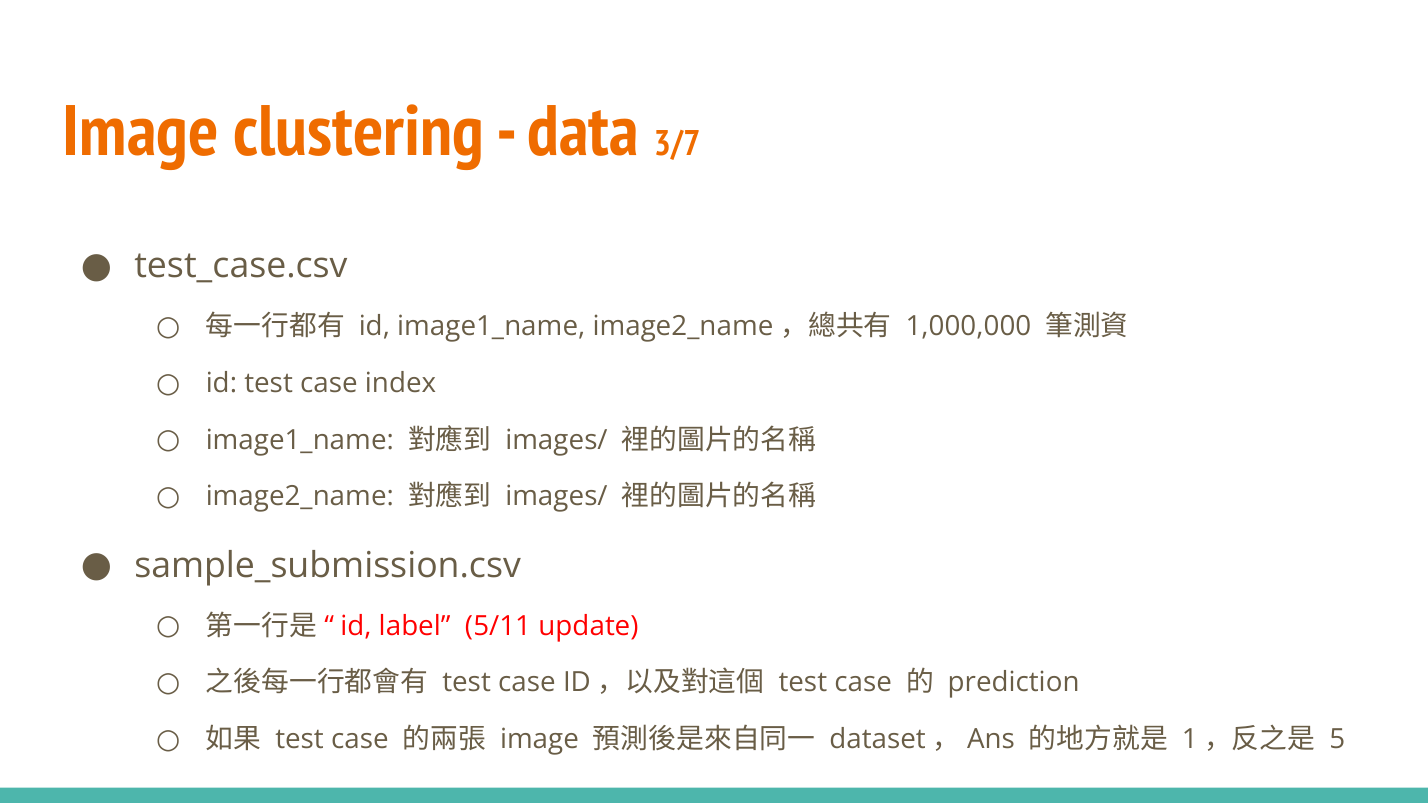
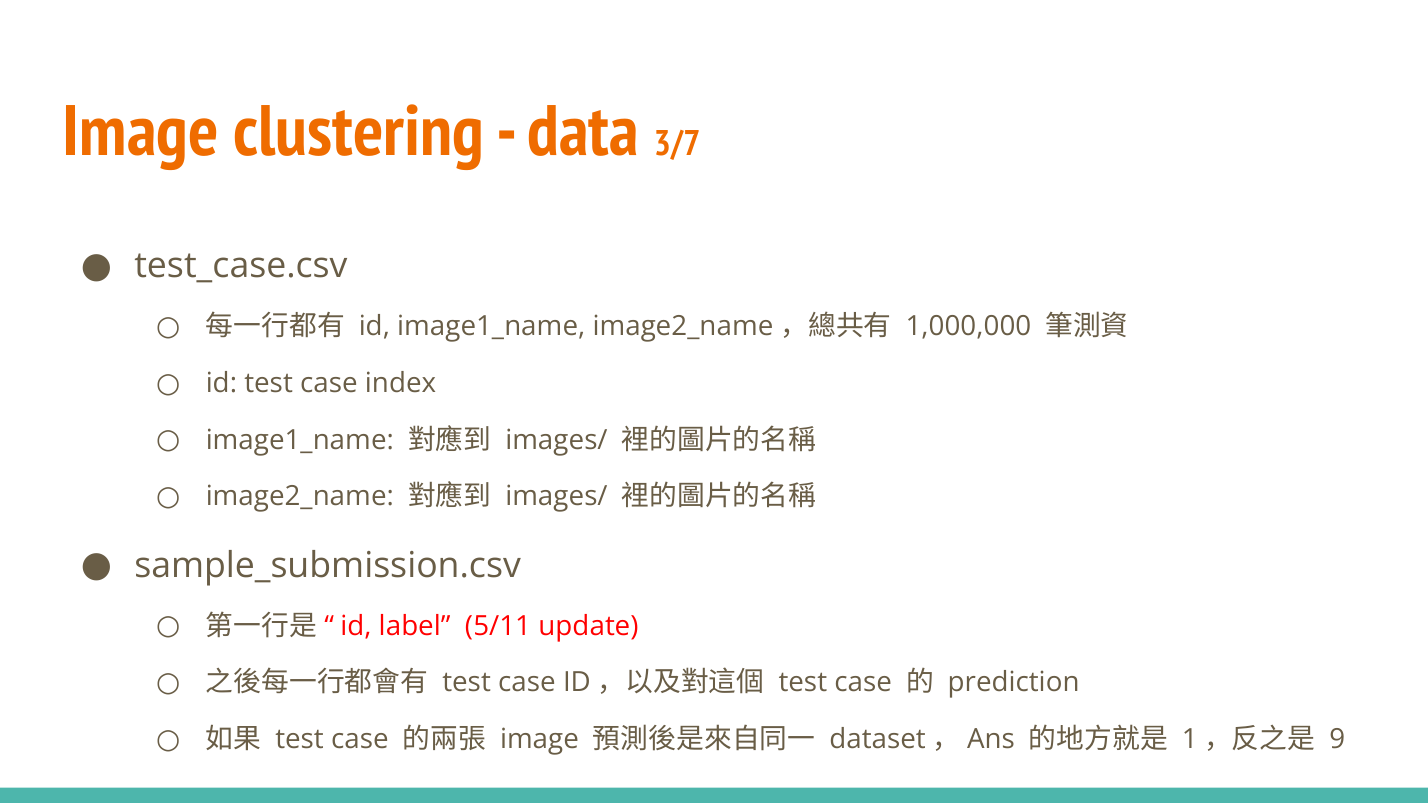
5: 5 -> 9
